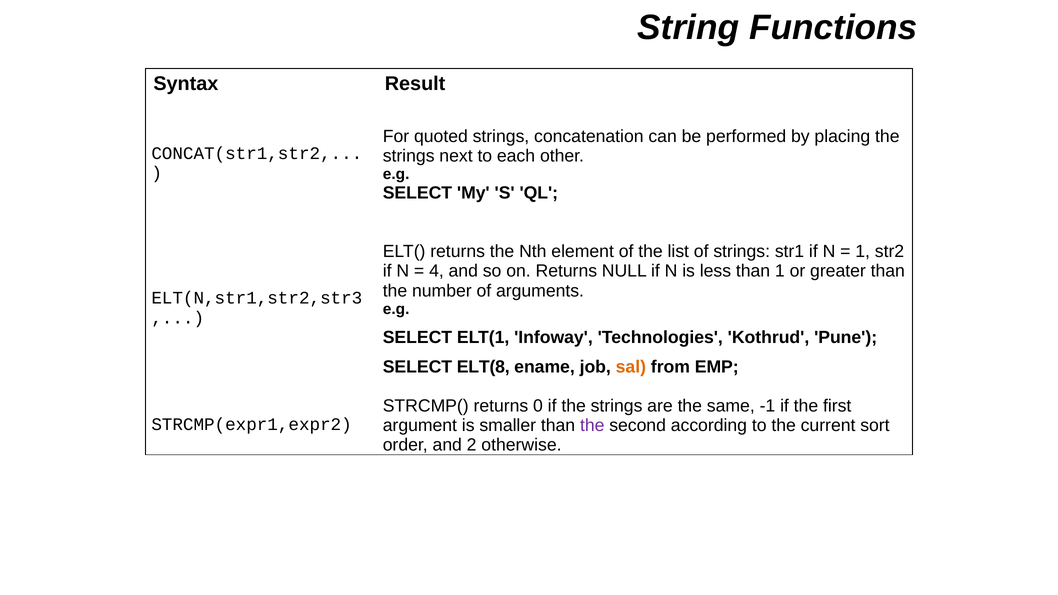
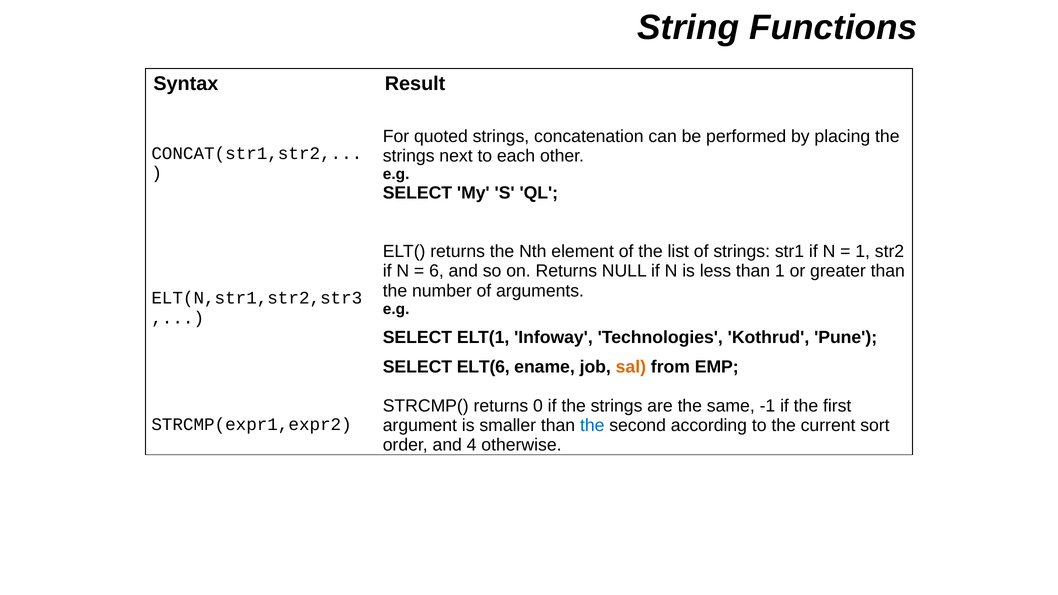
4: 4 -> 6
ELT(8: ELT(8 -> ELT(6
the at (592, 426) colour: purple -> blue
2: 2 -> 4
